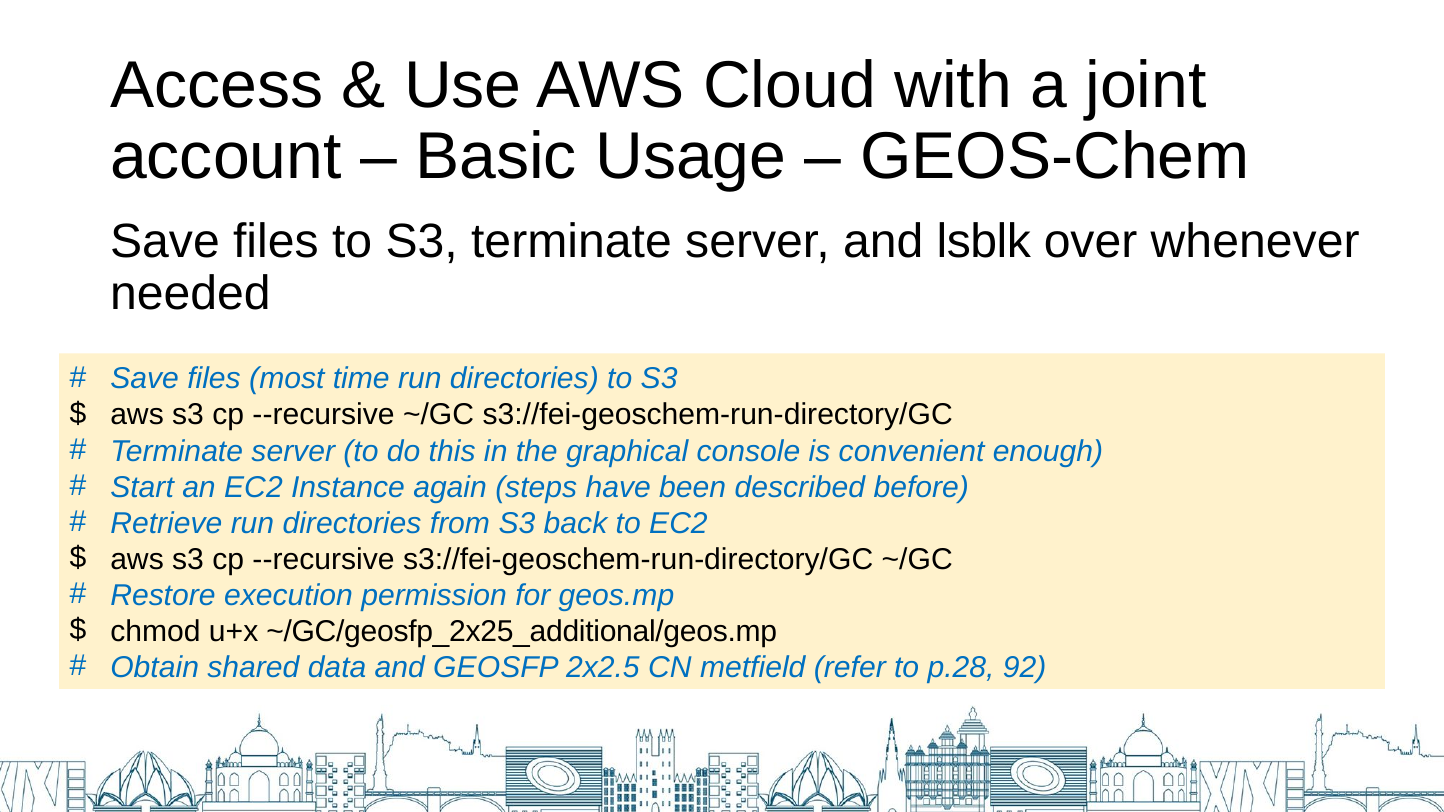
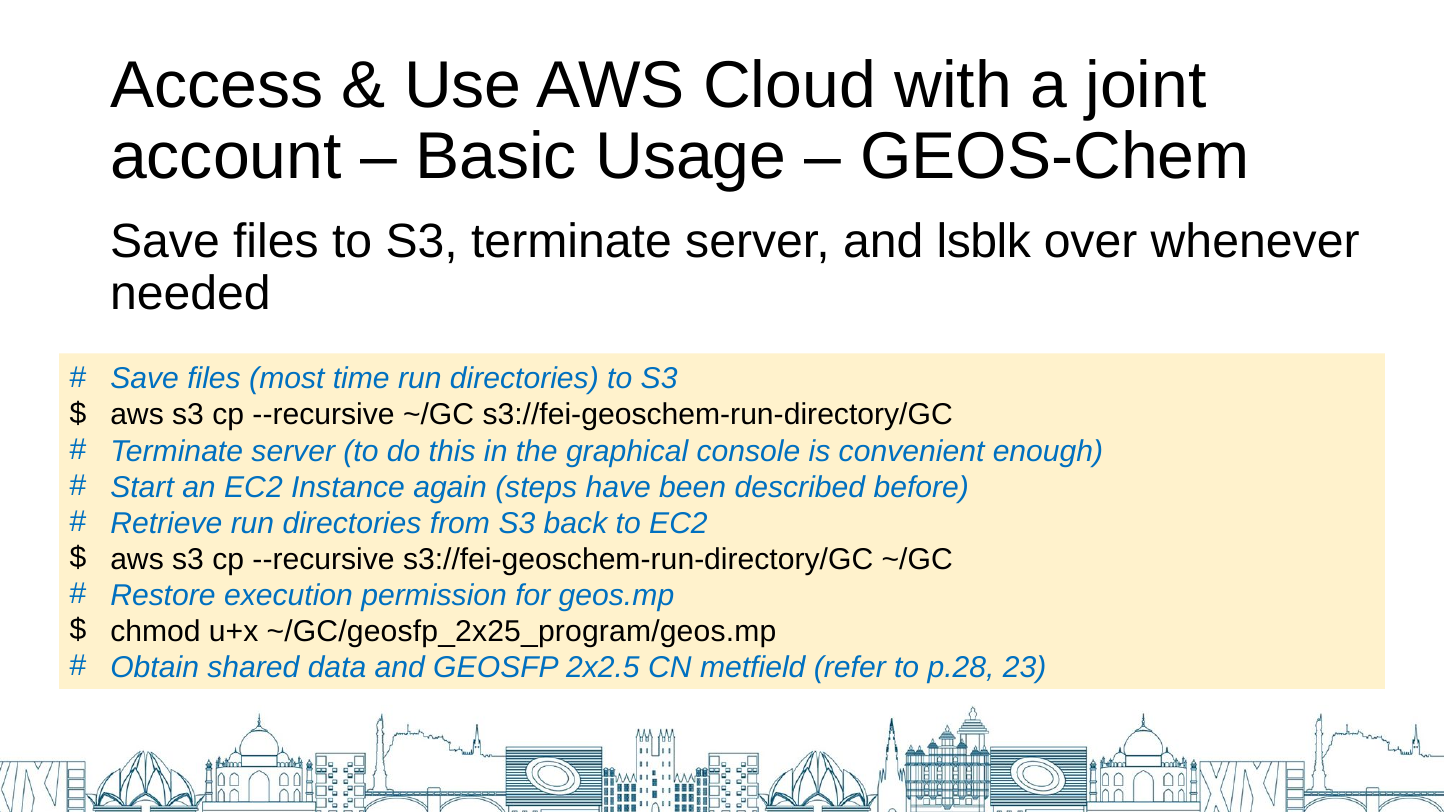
~/GC/geosfp_2x25_additional/geos.mp: ~/GC/geosfp_2x25_additional/geos.mp -> ~/GC/geosfp_2x25_program/geos.mp
92: 92 -> 23
